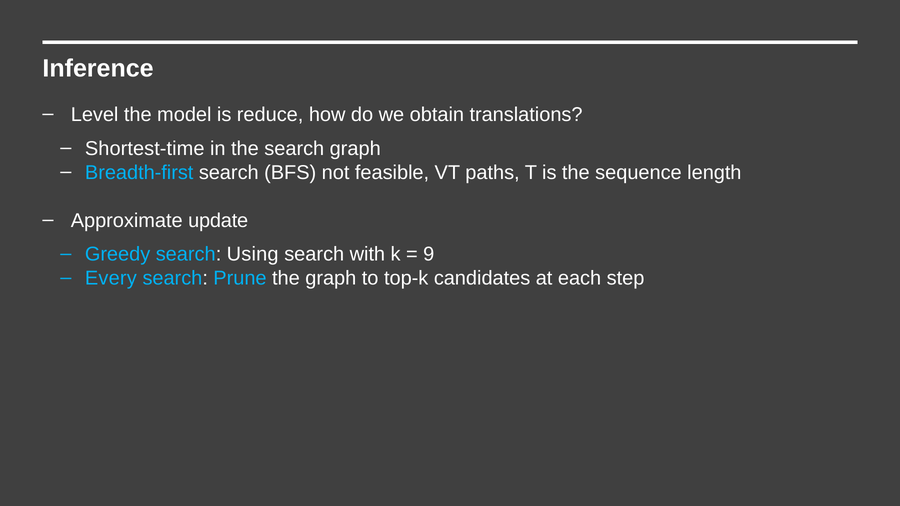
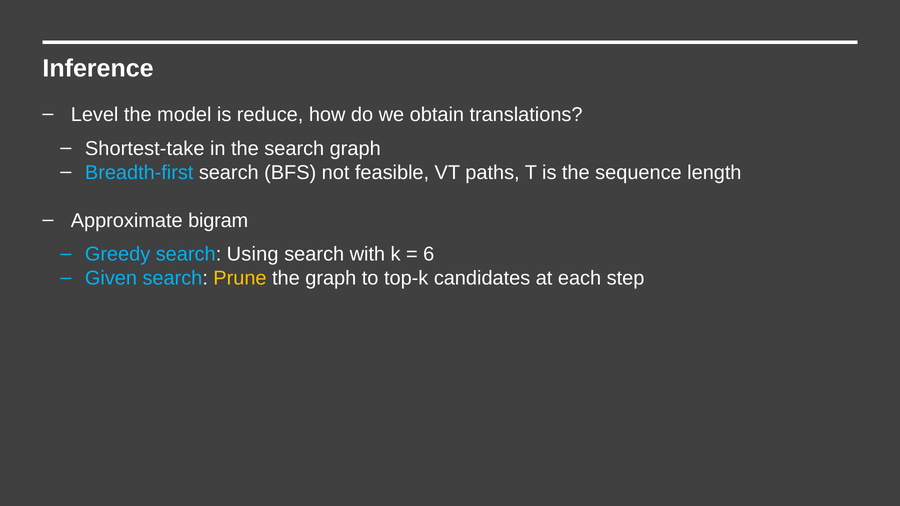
Shortest-time: Shortest-time -> Shortest-take
update: update -> bigram
9: 9 -> 6
Every: Every -> Given
Prune colour: light blue -> yellow
